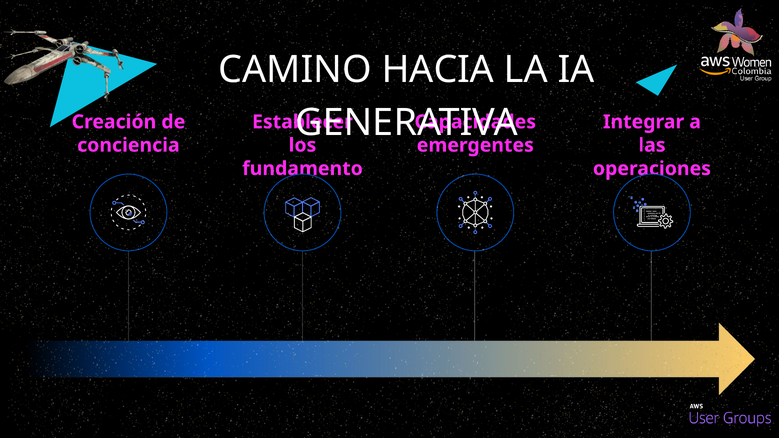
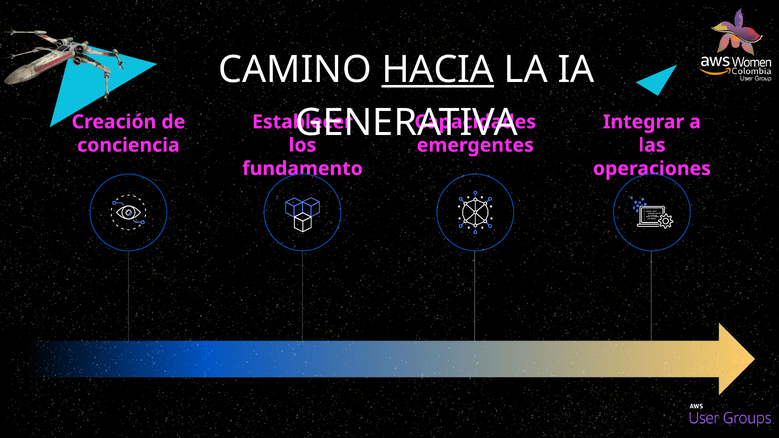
HACIA underline: none -> present
